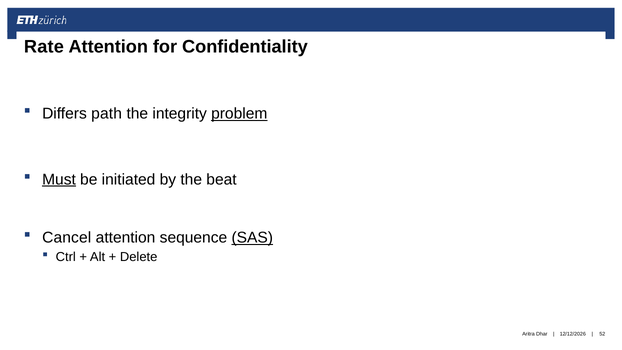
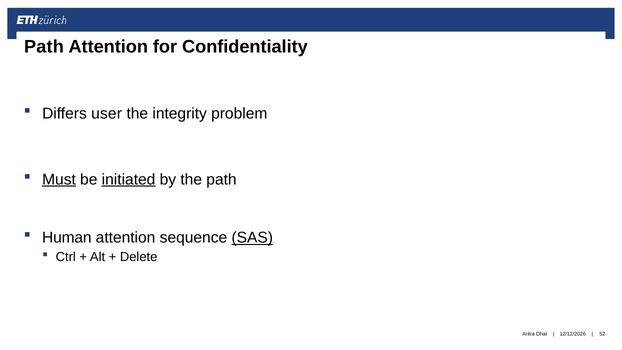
Rate at (44, 47): Rate -> Path
path: path -> user
problem underline: present -> none
initiated underline: none -> present
the beat: beat -> path
Cancel: Cancel -> Human
